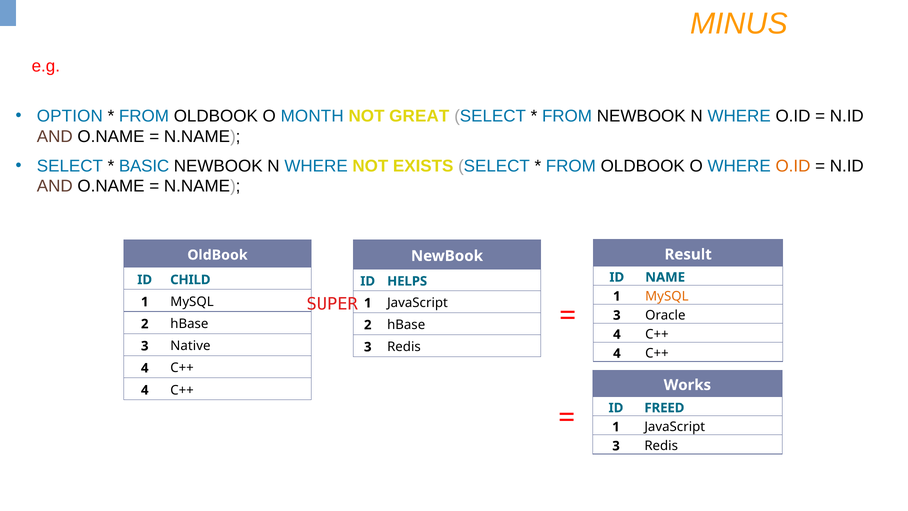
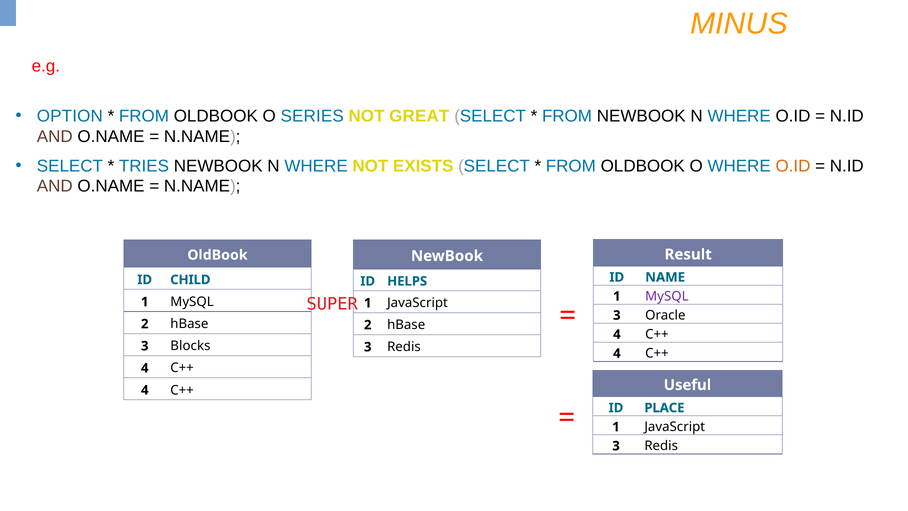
MONTH: MONTH -> SERIES
BASIC: BASIC -> TRIES
MySQL at (667, 296) colour: orange -> purple
Native: Native -> Blocks
Works: Works -> Useful
FREED: FREED -> PLACE
